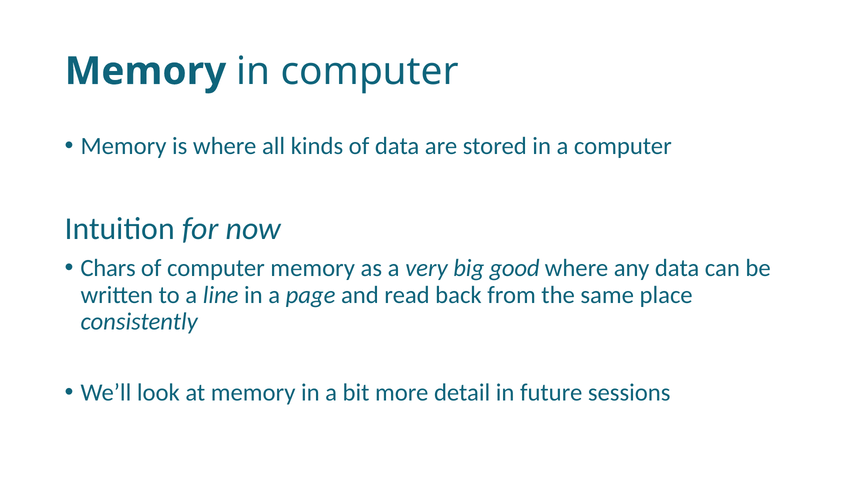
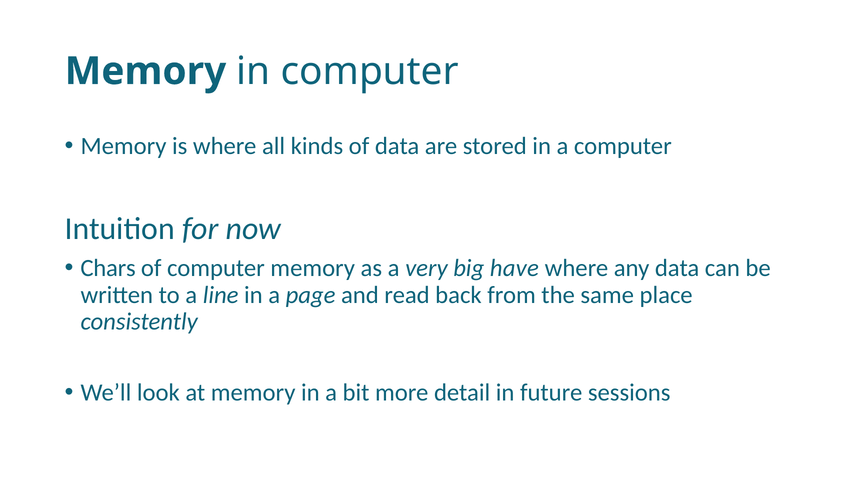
good: good -> have
